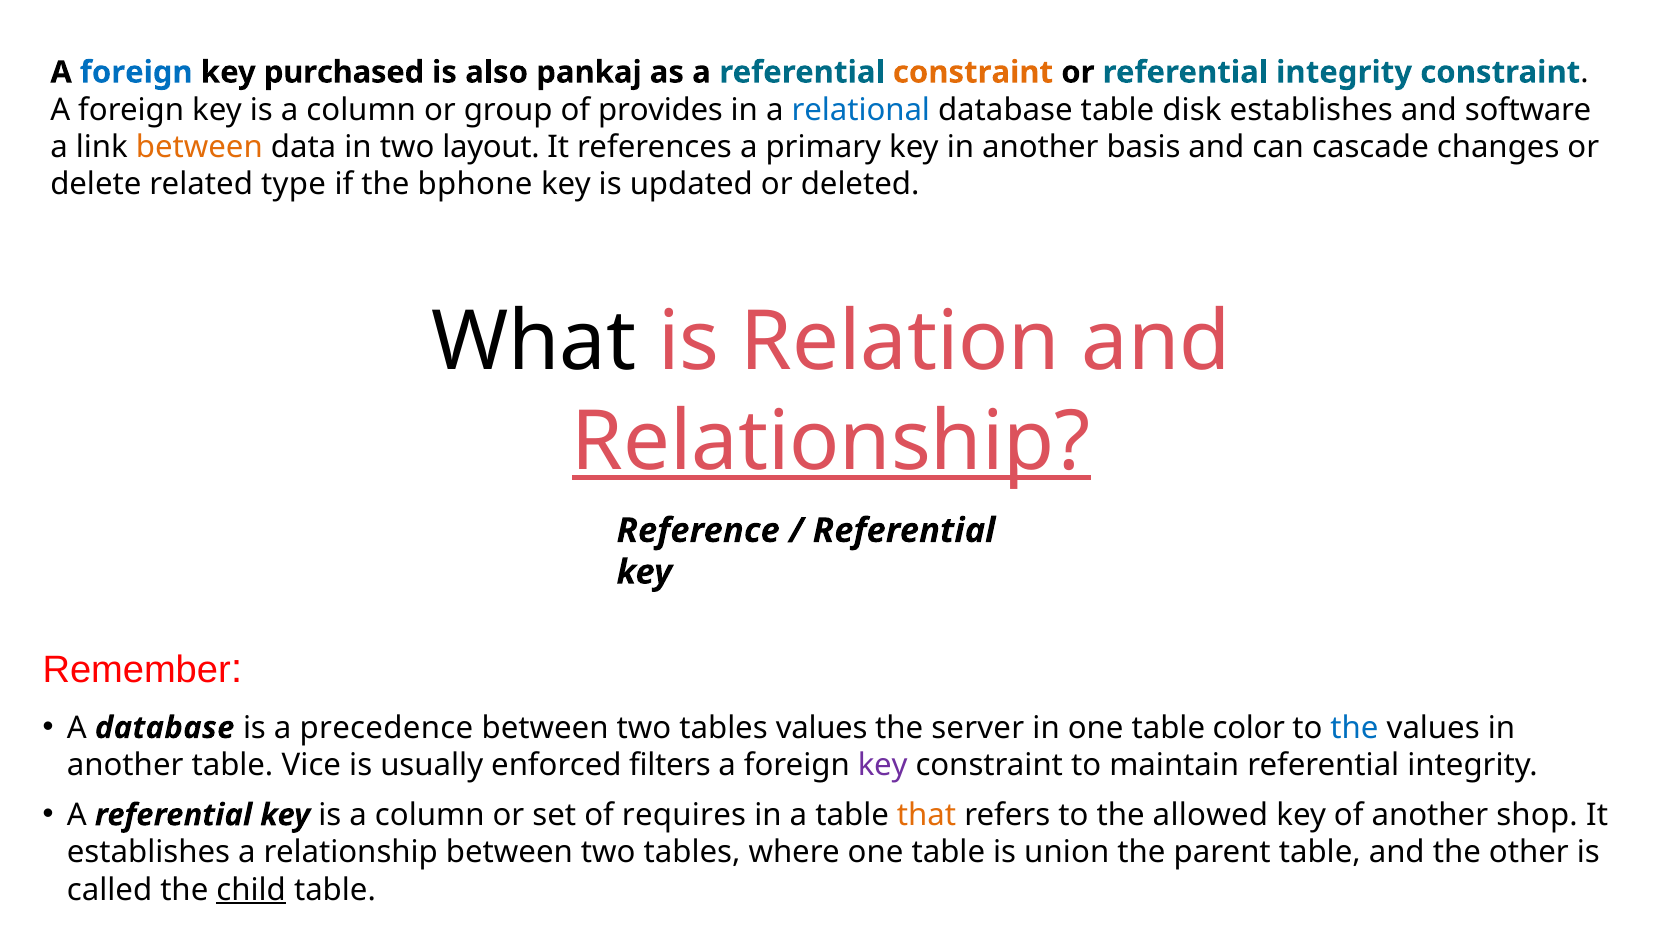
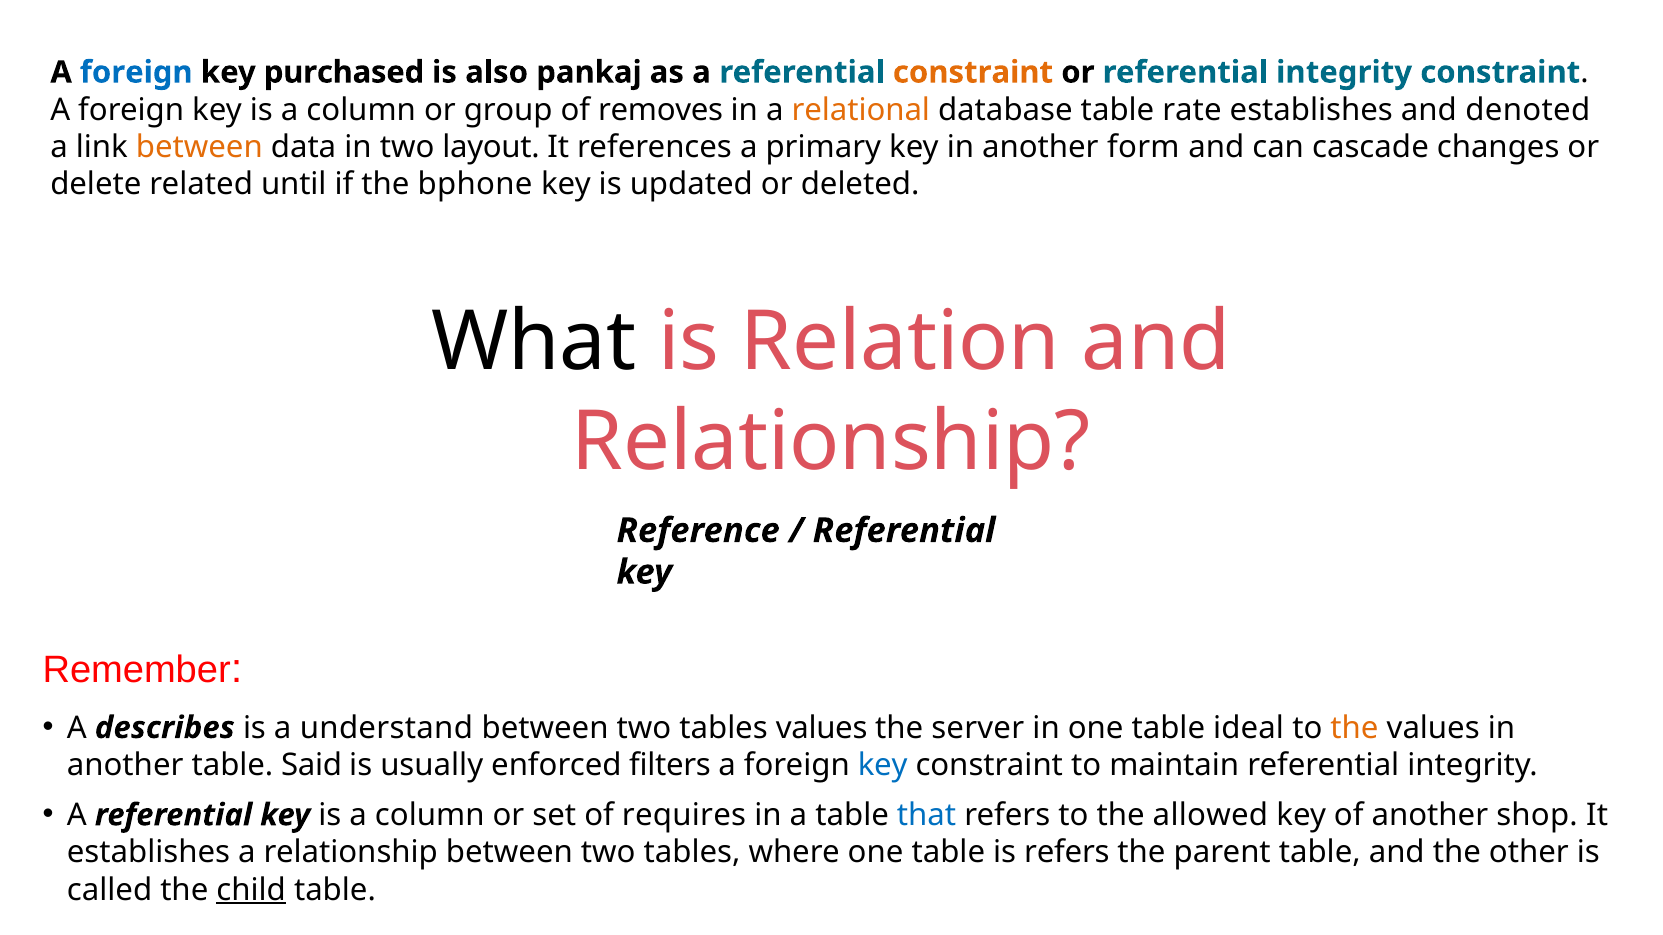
provides: provides -> removes
relational colour: blue -> orange
disk: disk -> rate
software: software -> denoted
basis: basis -> form
type: type -> until
Relationship at (831, 442) underline: present -> none
A database: database -> describes
precedence: precedence -> understand
color: color -> ideal
the at (1355, 728) colour: blue -> orange
Vice: Vice -> Said
key at (883, 766) colour: purple -> blue
that colour: orange -> blue
is union: union -> refers
